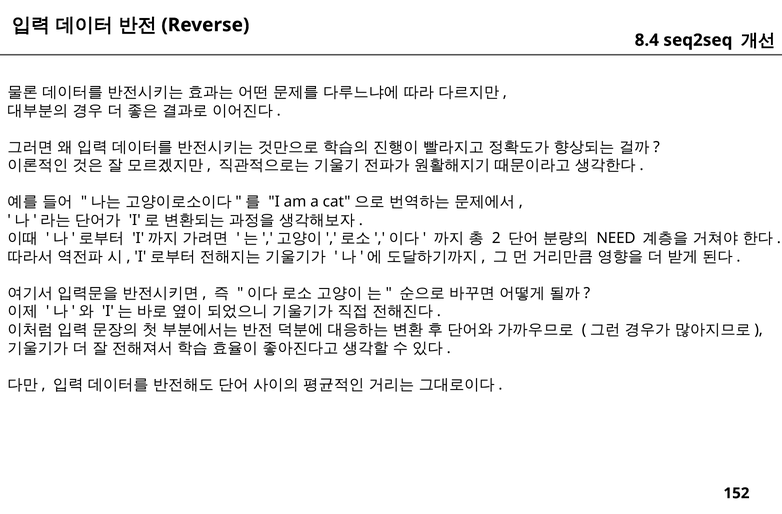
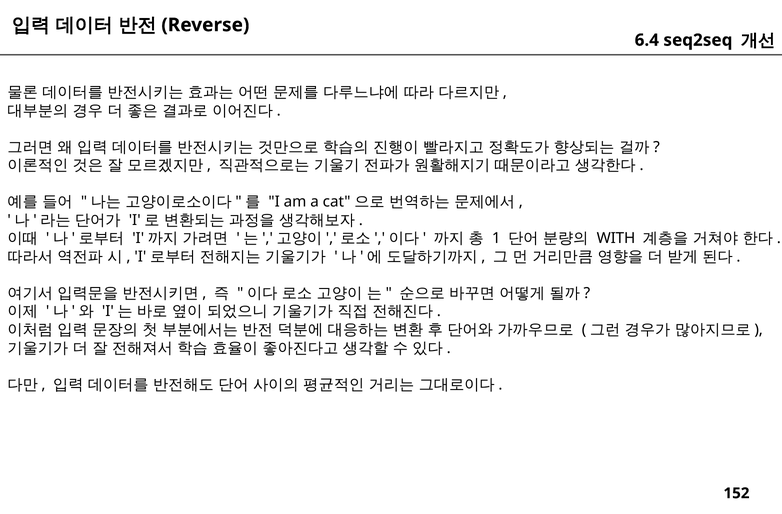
8.4: 8.4 -> 6.4
2: 2 -> 1
NEED: NEED -> WITH
